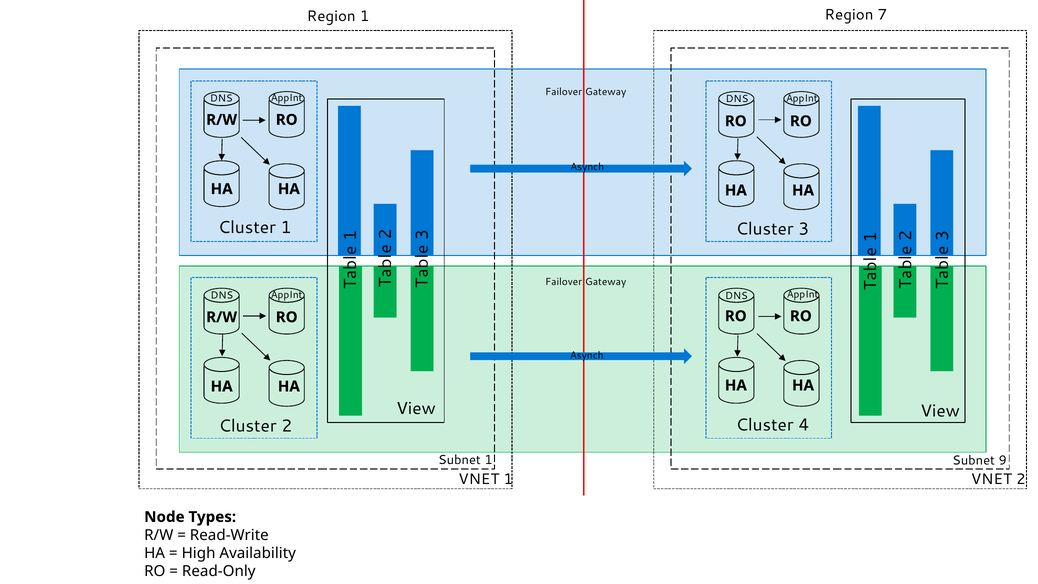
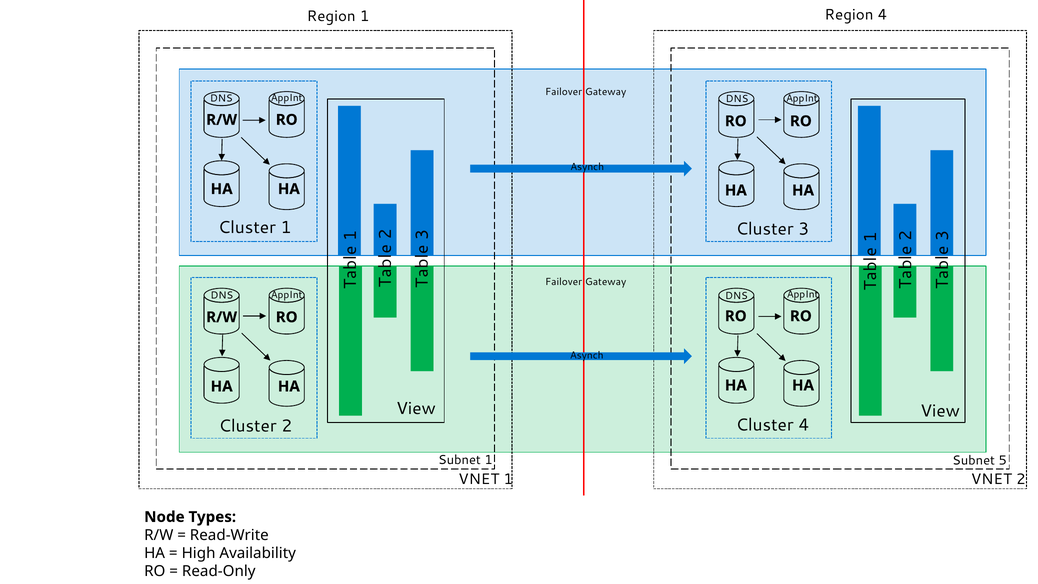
Region 7: 7 -> 4
9: 9 -> 5
